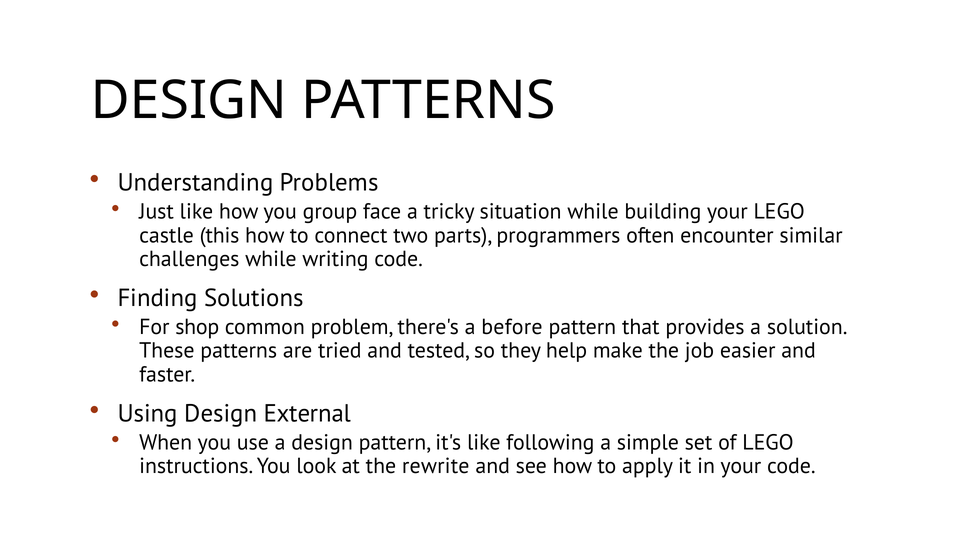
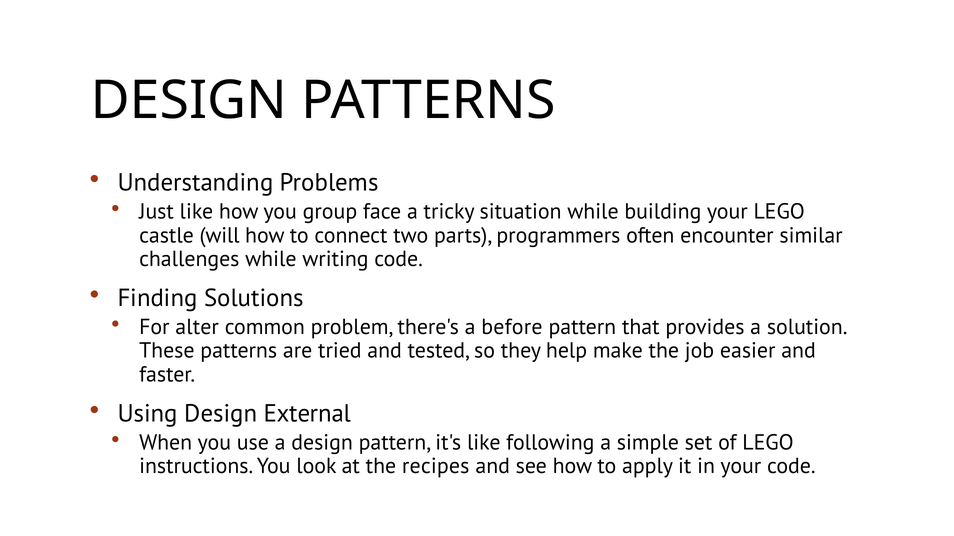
this: this -> will
shop: shop -> alter
rewrite: rewrite -> recipes
